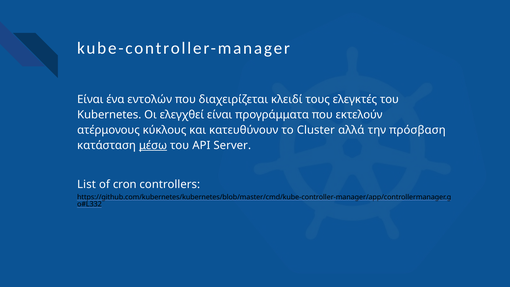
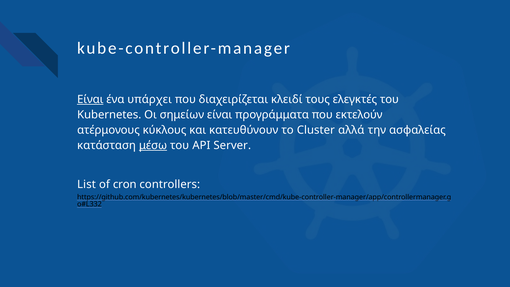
Είναι at (90, 99) underline: none -> present
εντολών: εντολών -> υπάρχει
ελεγχθεί: ελεγχθεί -> σημείων
πρόσβαση: πρόσβαση -> ασφαλείας
